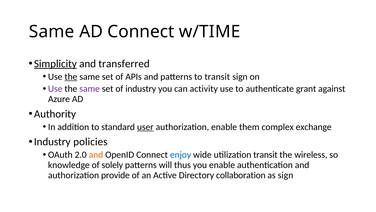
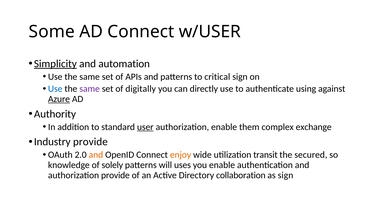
Same at (52, 32): Same -> Some
w/TIME: w/TIME -> w/USER
transferred: transferred -> automation
the at (71, 77) underline: present -> none
to transit: transit -> critical
Use at (55, 89) colour: purple -> blue
of industry: industry -> digitally
activity: activity -> directly
grant: grant -> using
Azure underline: none -> present
Industry policies: policies -> provide
enjoy colour: blue -> orange
wireless: wireless -> secured
thus: thus -> uses
